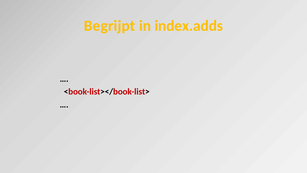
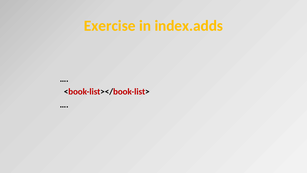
Begrijpt: Begrijpt -> Exercise
